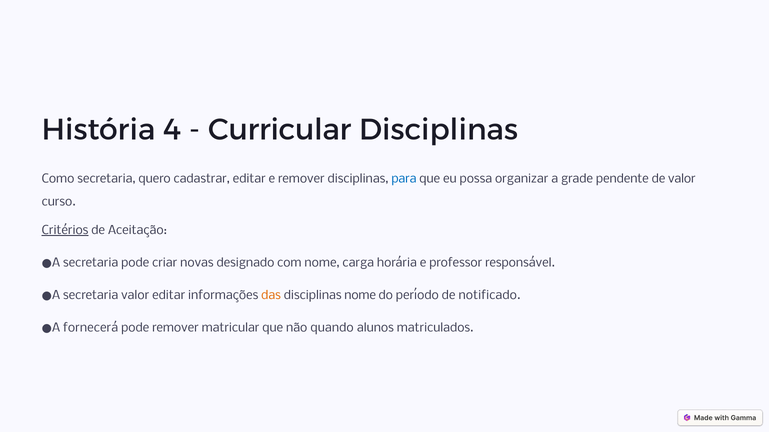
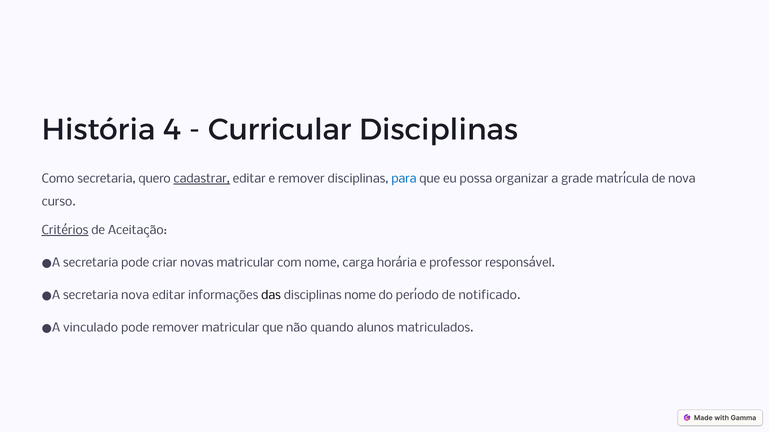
cadastrar underline: none -> present
pendente: pendente -> matrícula
de valor: valor -> nova
novas designado: designado -> matricular
secretaria valor: valor -> nova
das colour: orange -> black
fornecerá: fornecerá -> vinculado
